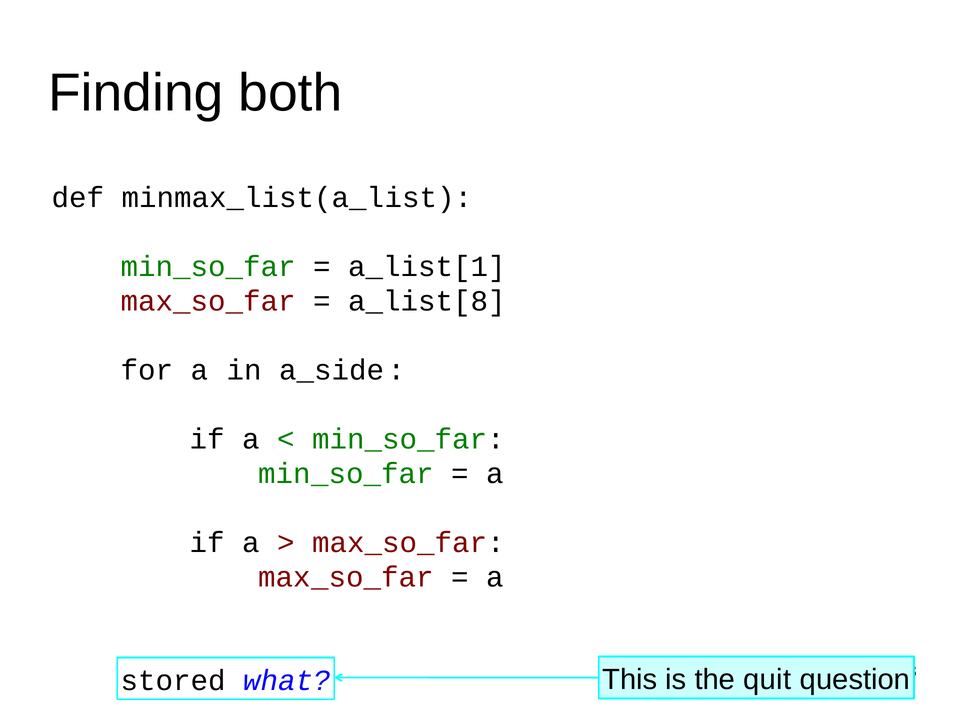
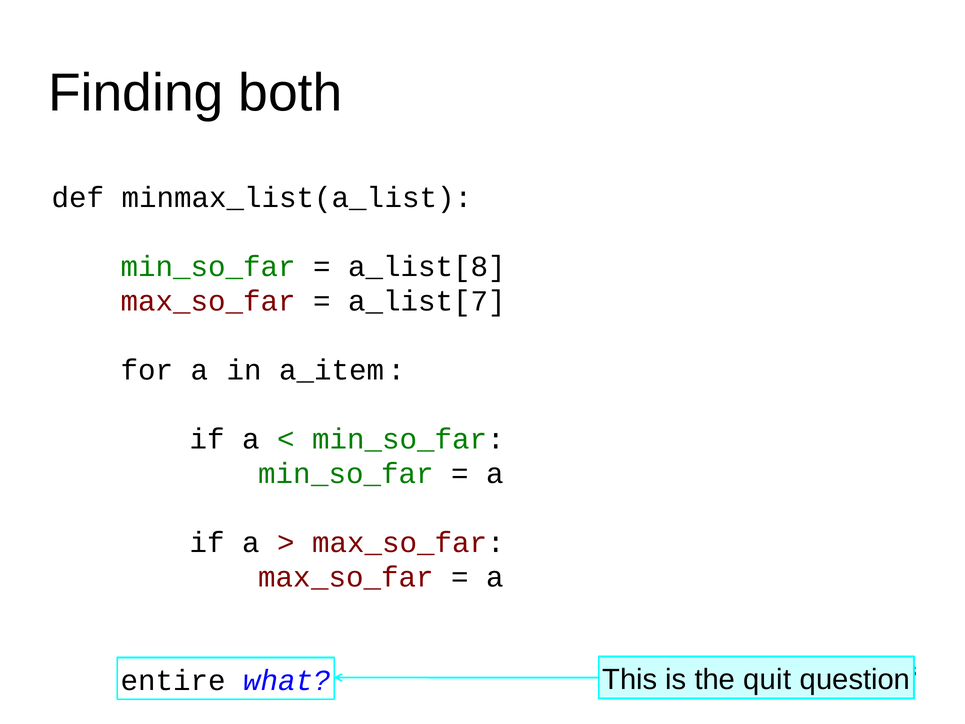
a_list[1: a_list[1 -> a_list[8
a_list[8: a_list[8 -> a_list[7
a_side: a_side -> a_item
stored: stored -> entire
